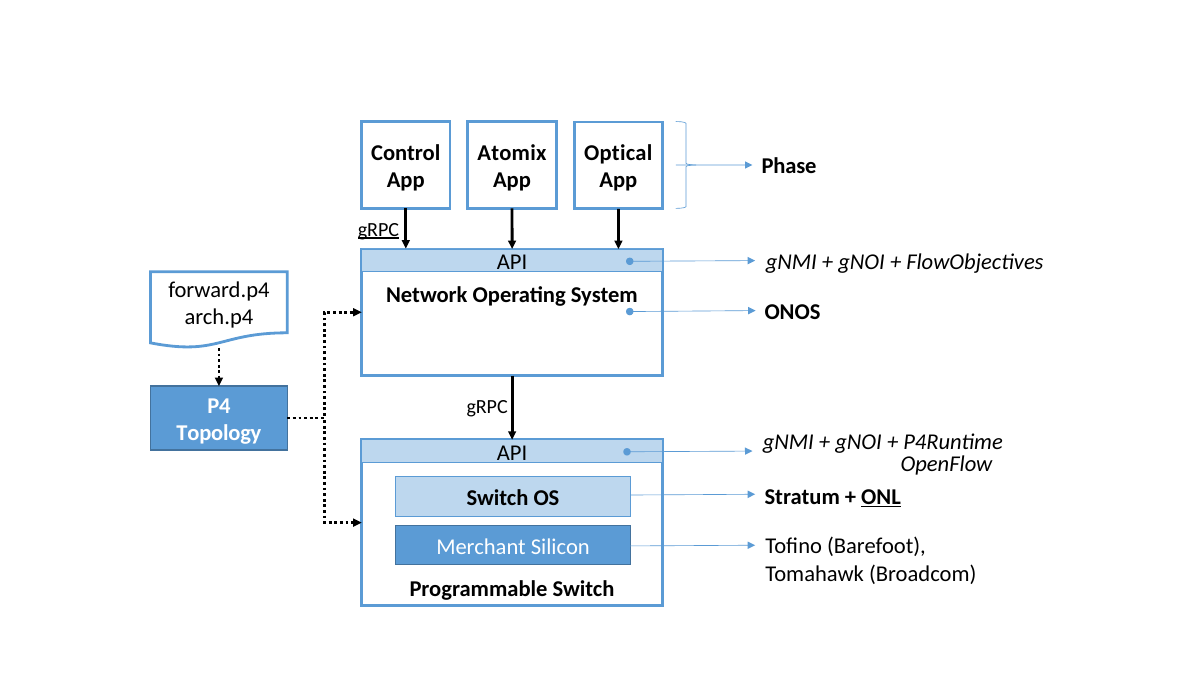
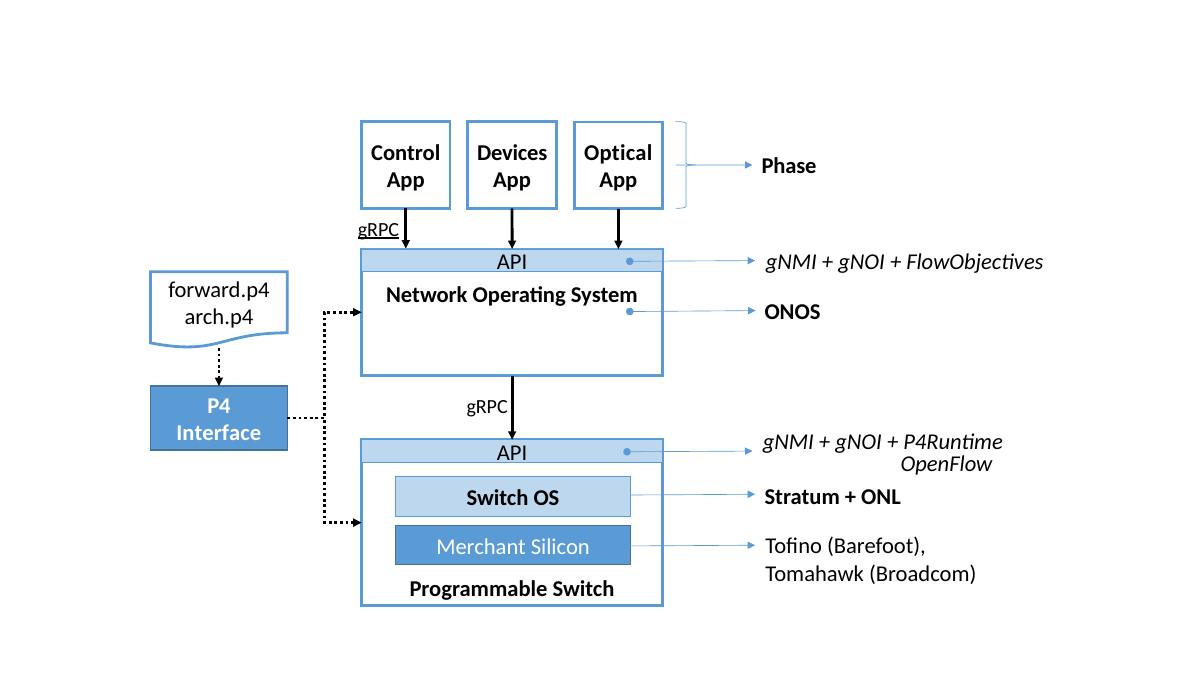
Atomix: Atomix -> Devices
Topology: Topology -> Interface
ONL underline: present -> none
